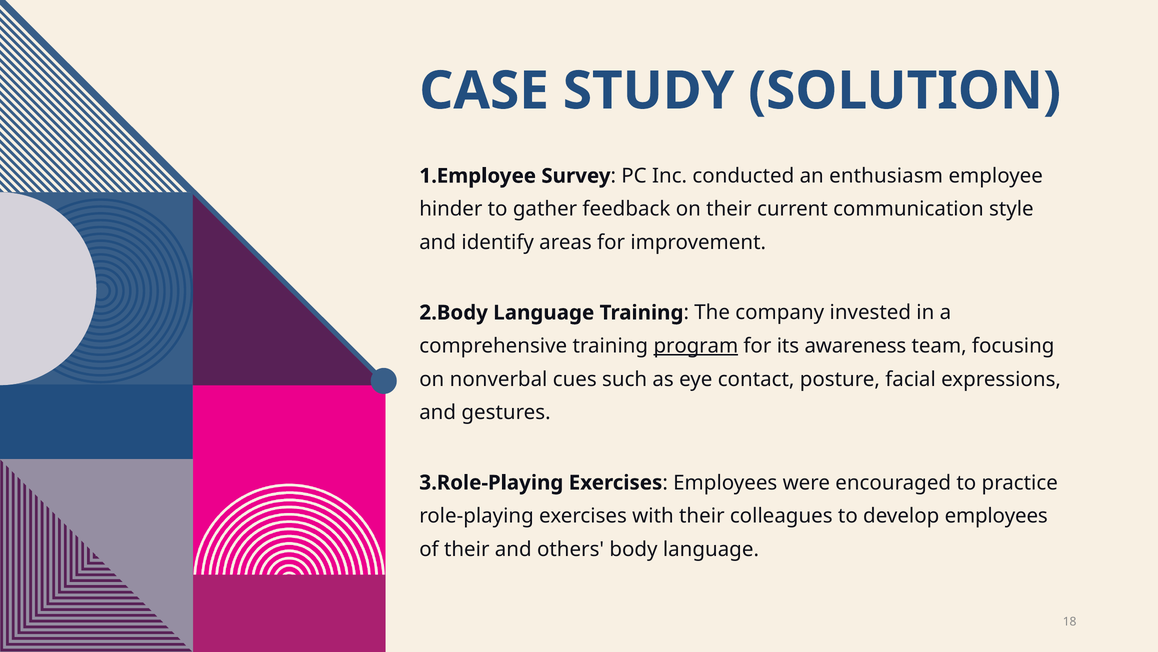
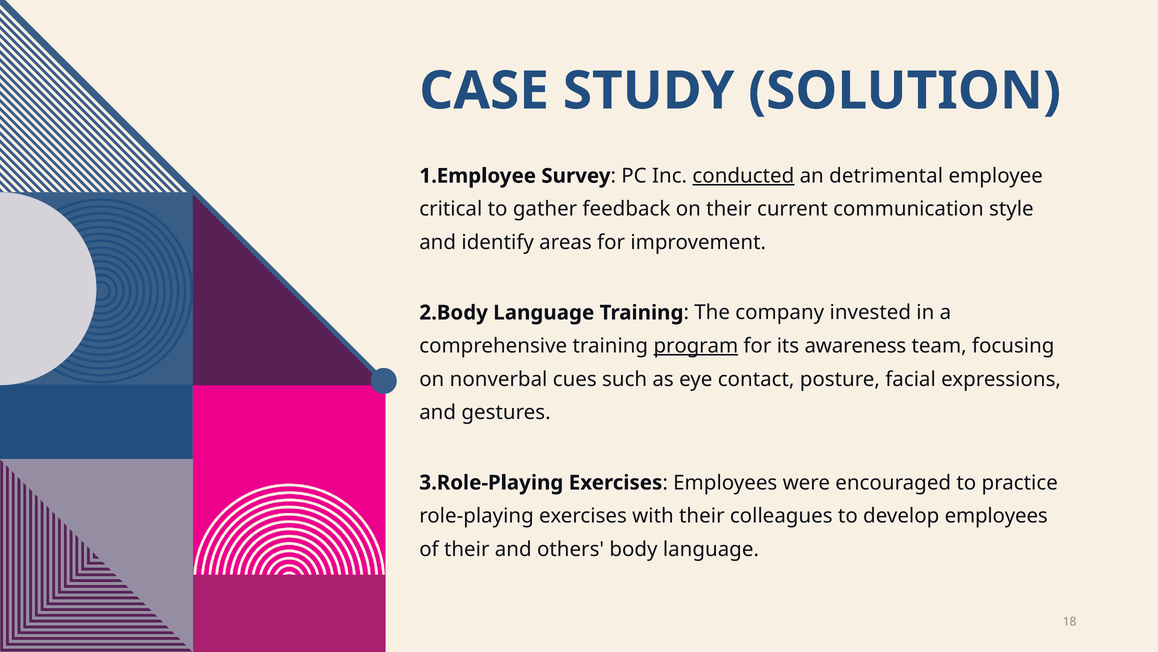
conducted underline: none -> present
enthusiasm: enthusiasm -> detrimental
hinder: hinder -> critical
